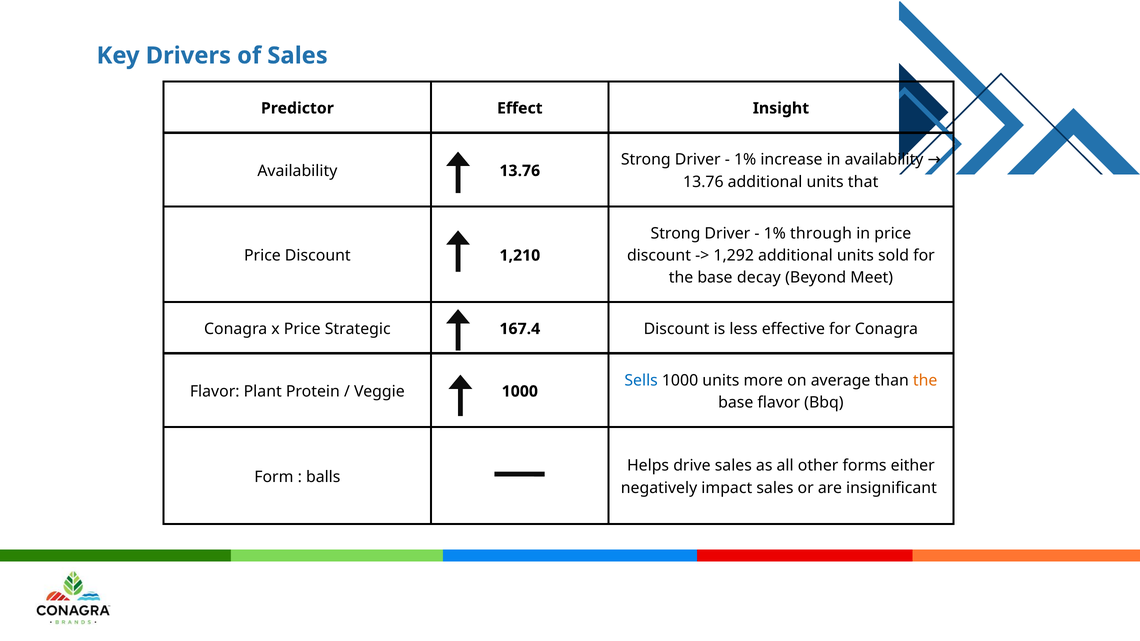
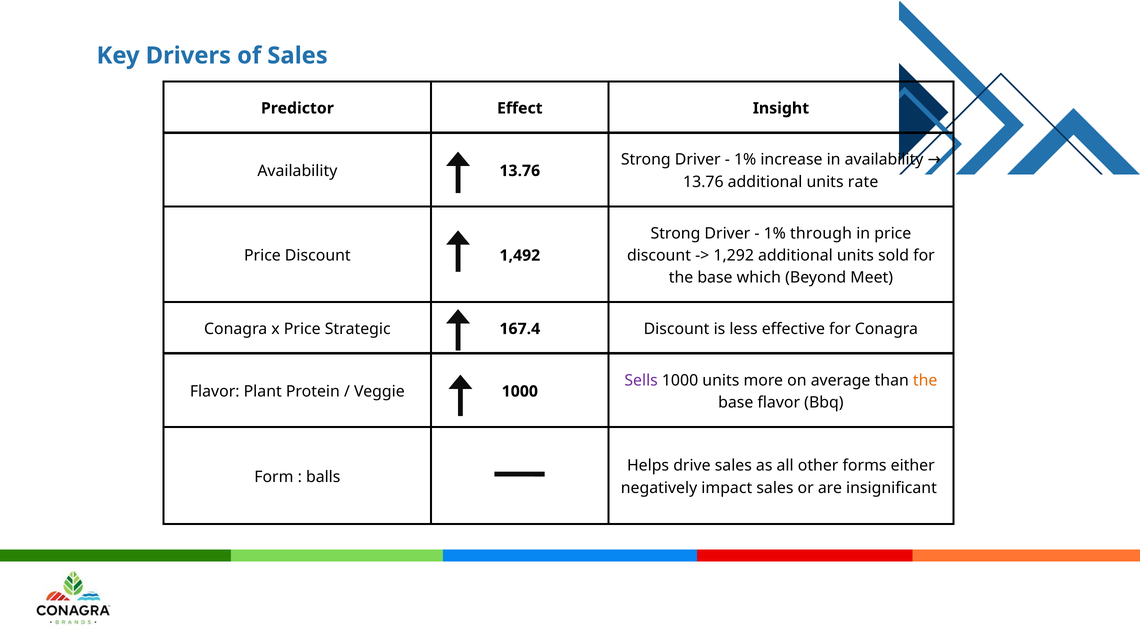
that: that -> rate
1,210: 1,210 -> 1,492
decay: decay -> which
Sells colour: blue -> purple
